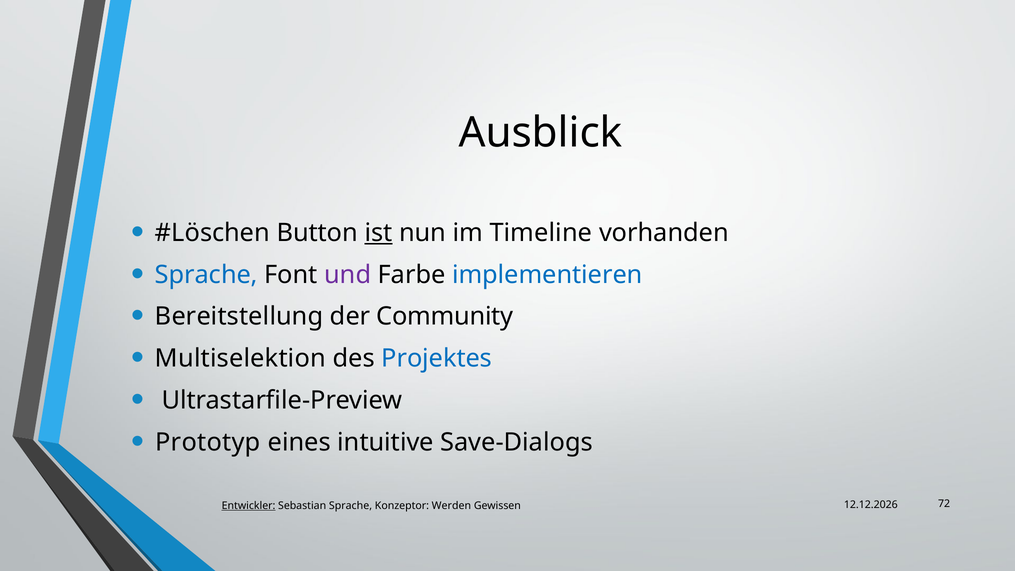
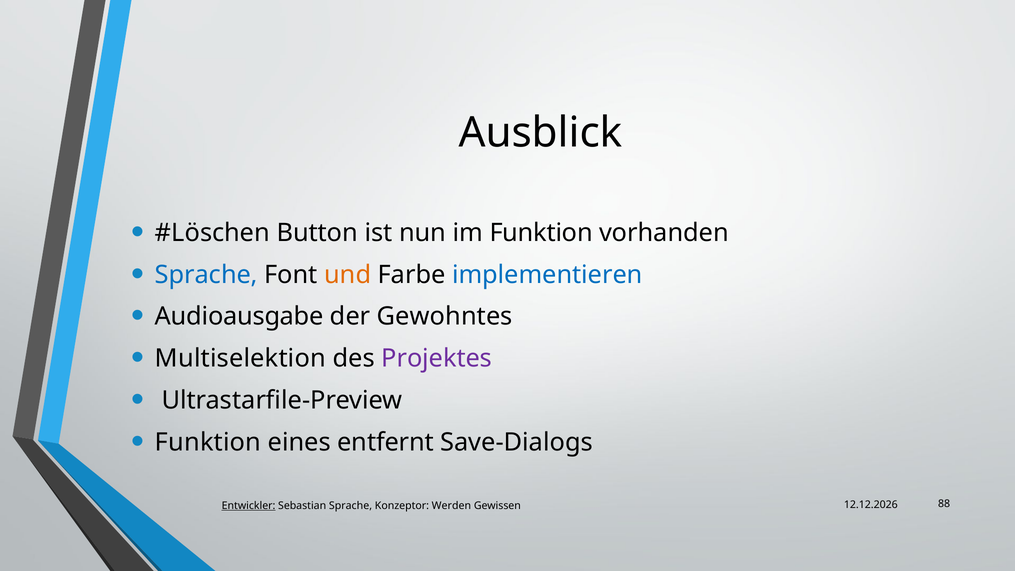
ist underline: present -> none
im Timeline: Timeline -> Funktion
und colour: purple -> orange
Bereitstellung: Bereitstellung -> Audioausgabe
Community: Community -> Gewohntes
Projektes colour: blue -> purple
Prototyp at (208, 442): Prototyp -> Funktion
intuitive: intuitive -> entfernt
72: 72 -> 88
